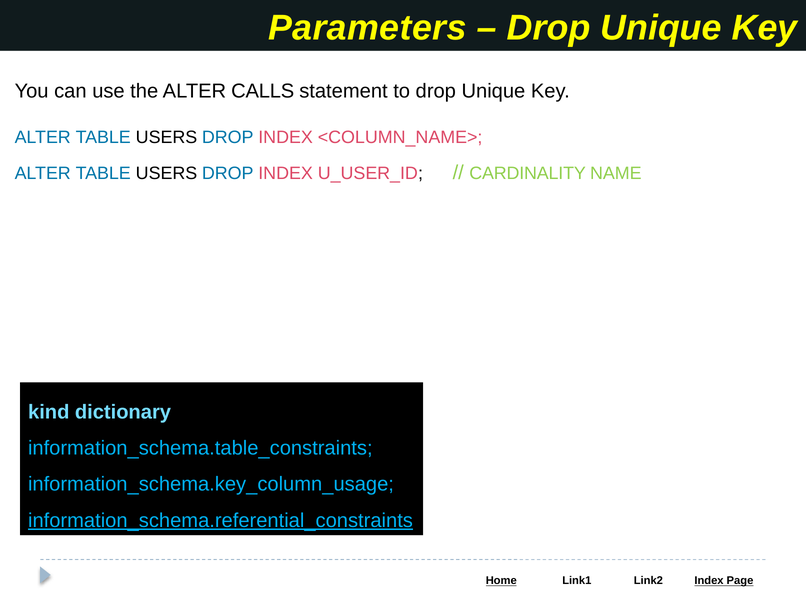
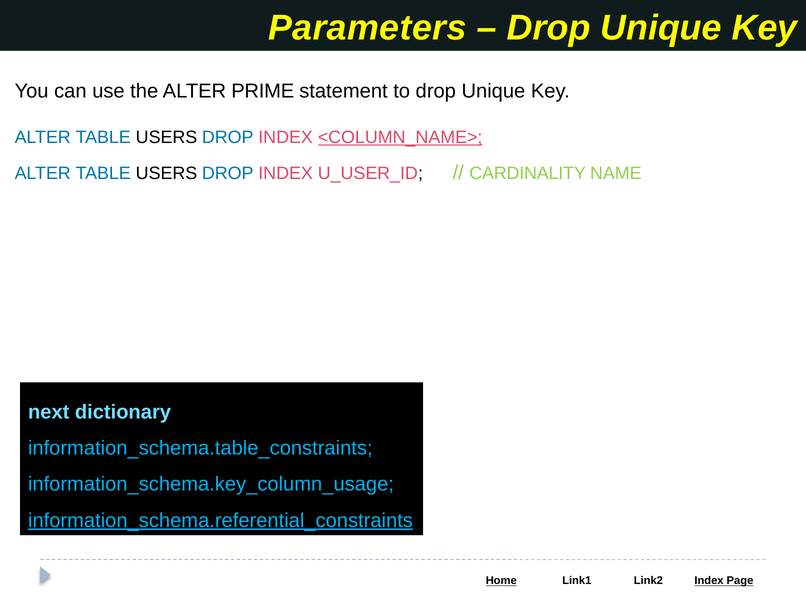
CALLS: CALLS -> PRIME
<COLUMN_NAME> underline: none -> present
kind: kind -> next
